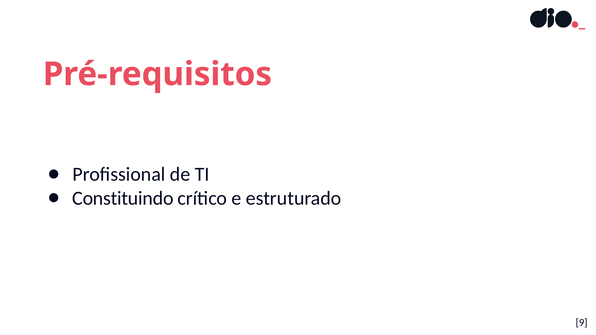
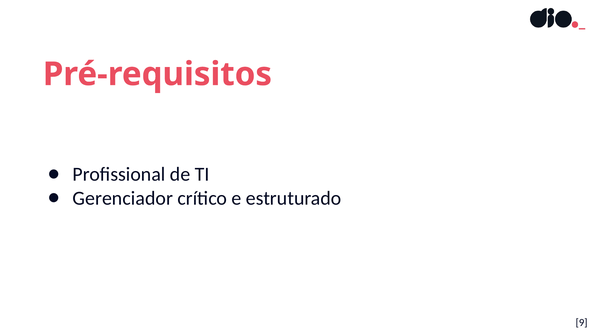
Constituindo: Constituindo -> Gerenciador
